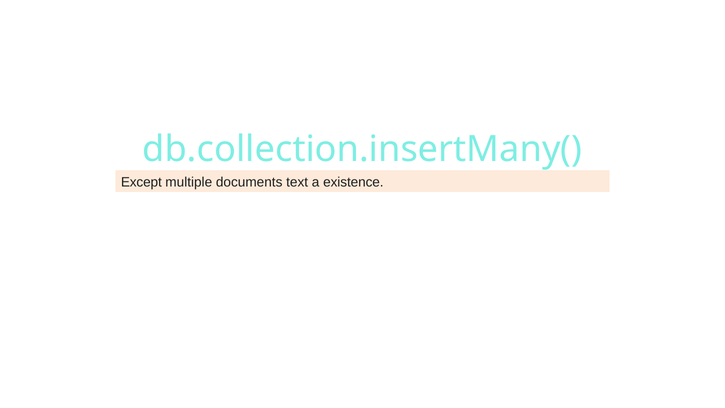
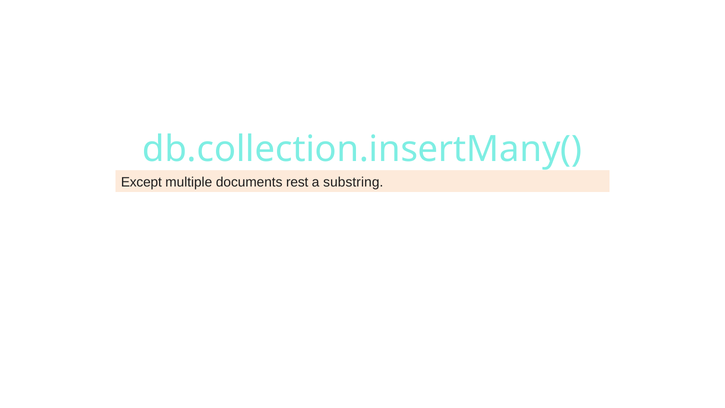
text: text -> rest
existence: existence -> substring
